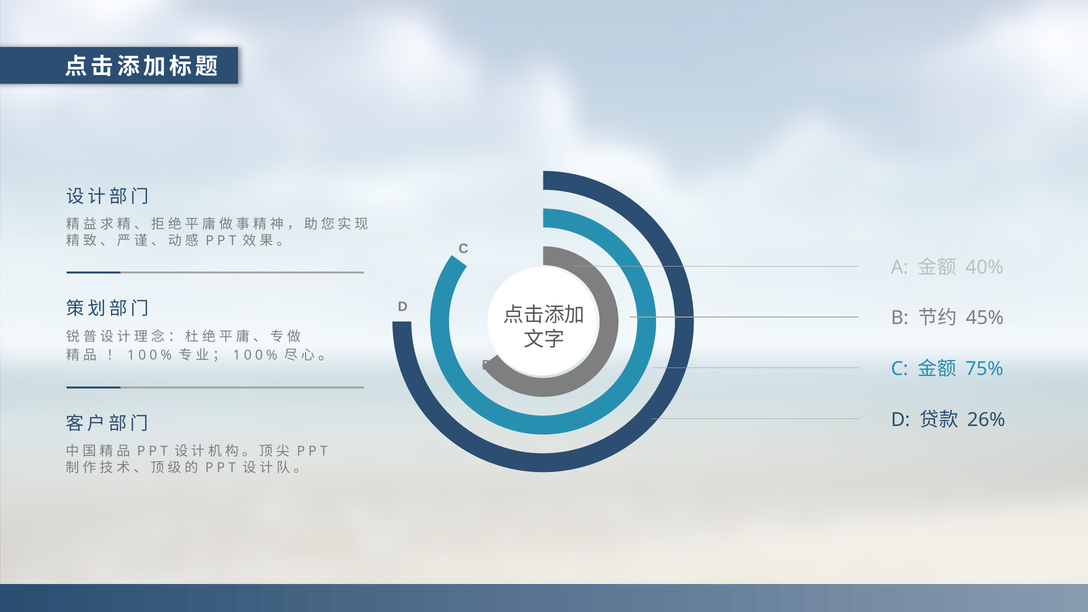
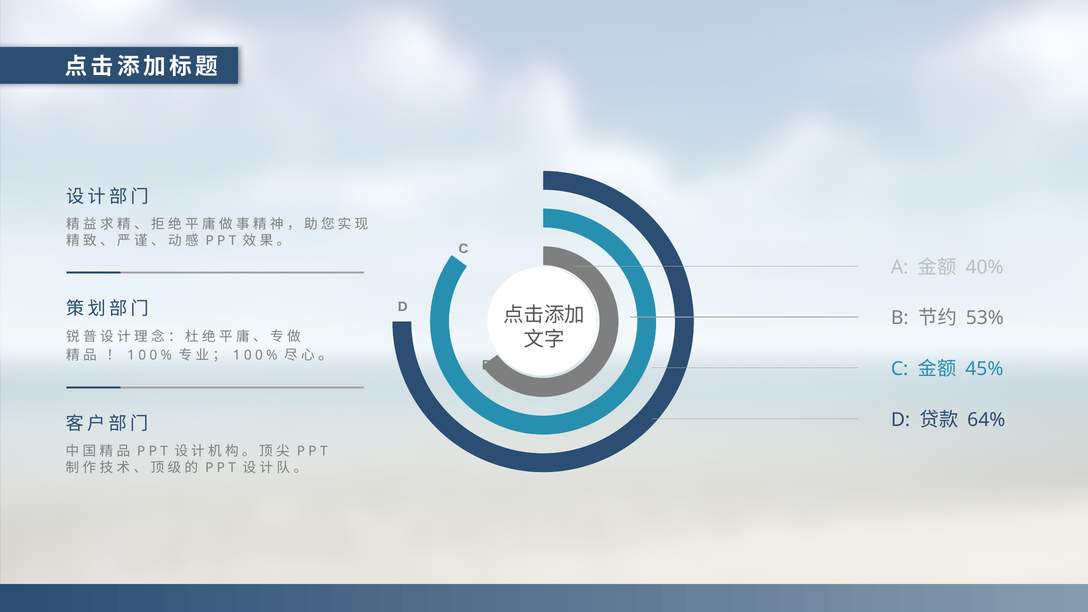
45%: 45% -> 53%
75%: 75% -> 45%
26%: 26% -> 64%
